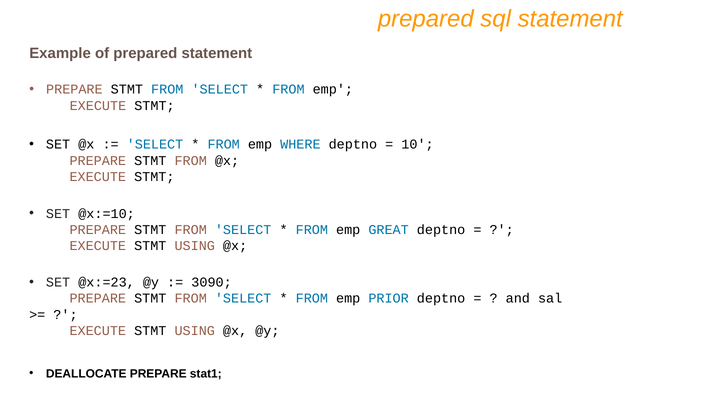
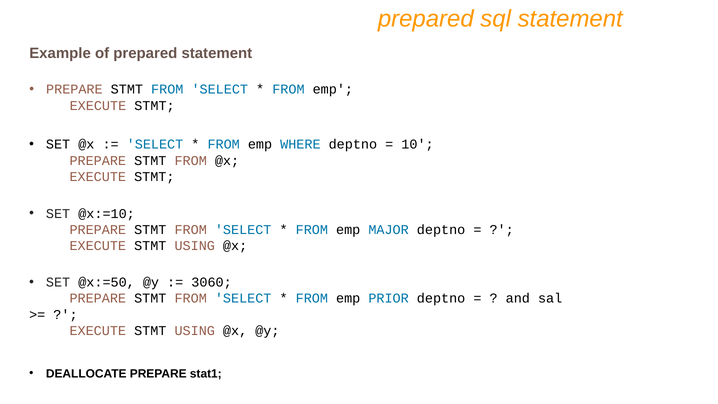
GREAT: GREAT -> MAJOR
@x:=23: @x:=23 -> @x:=50
3090: 3090 -> 3060
